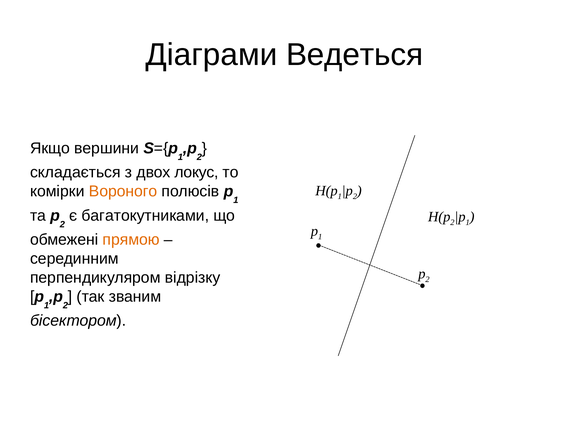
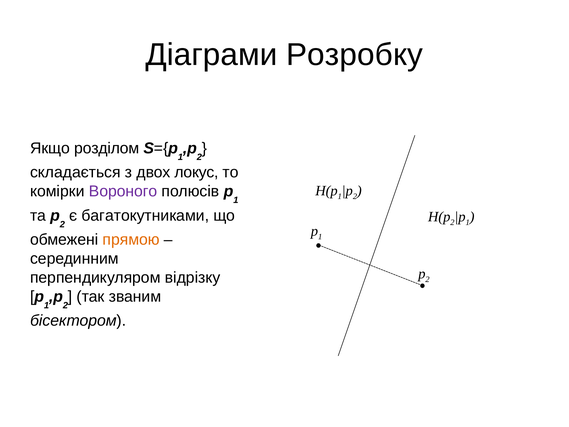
Ведеться: Ведеться -> Розробку
вершини: вершини -> розділом
Вороного colour: orange -> purple
